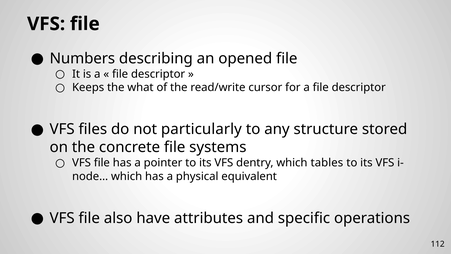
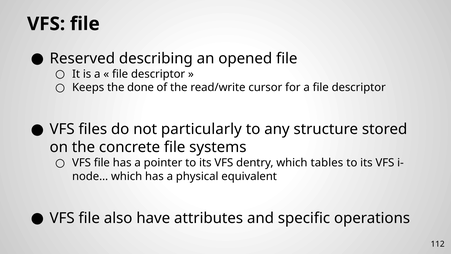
Numbers: Numbers -> Reserved
what: what -> done
